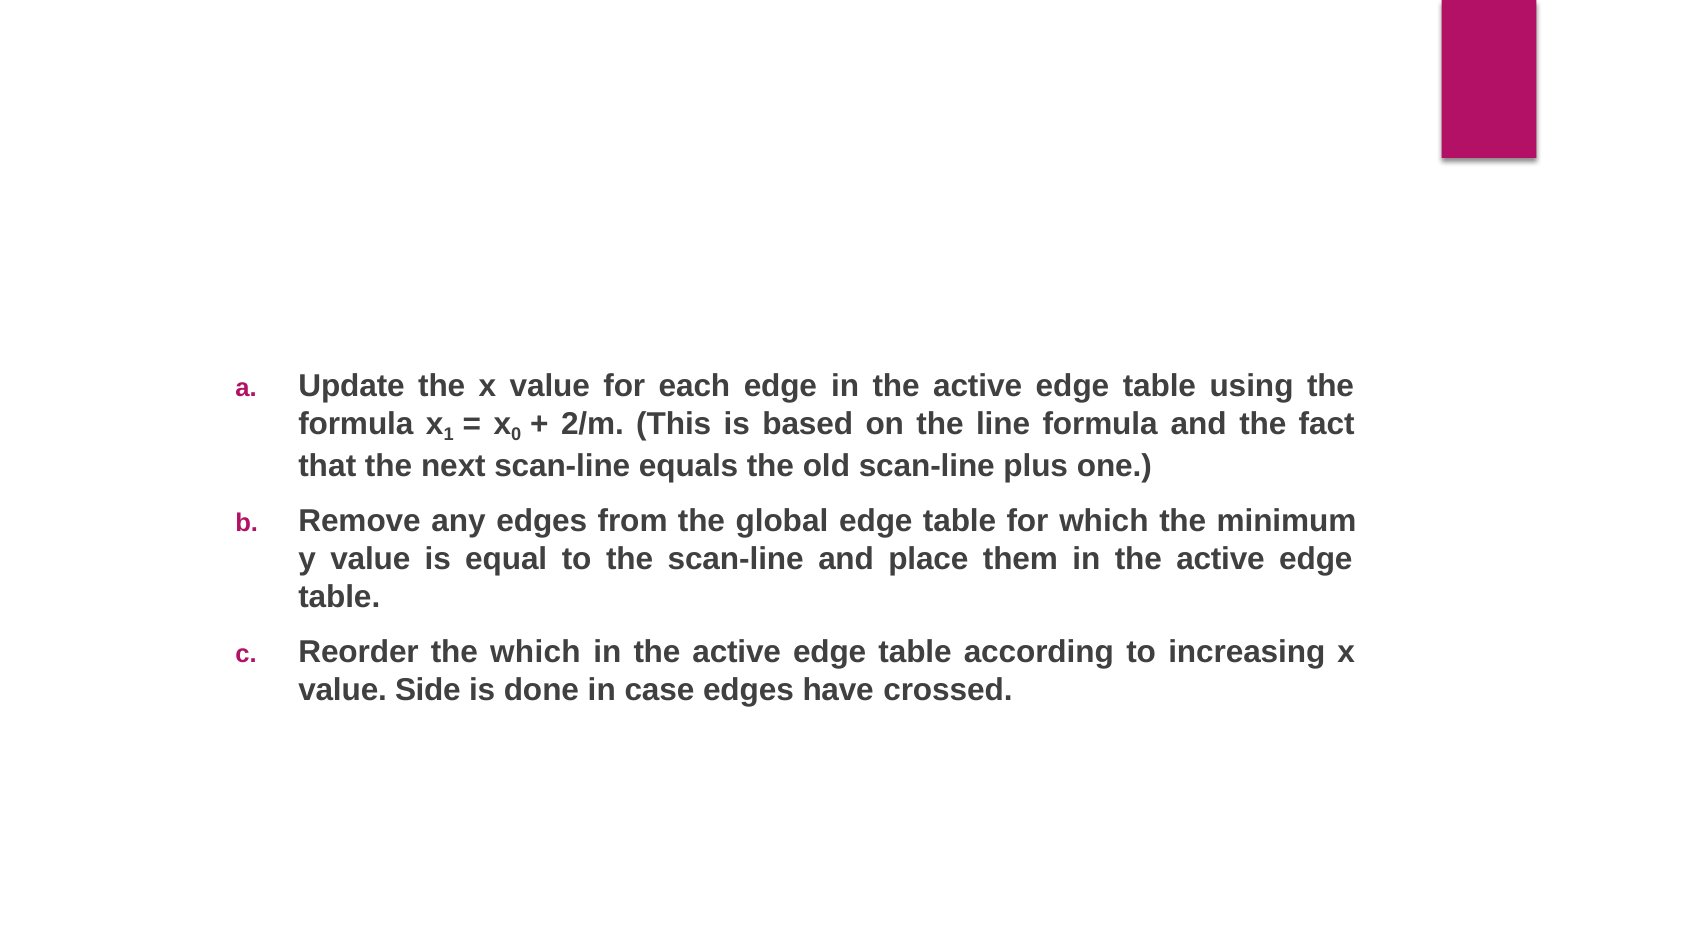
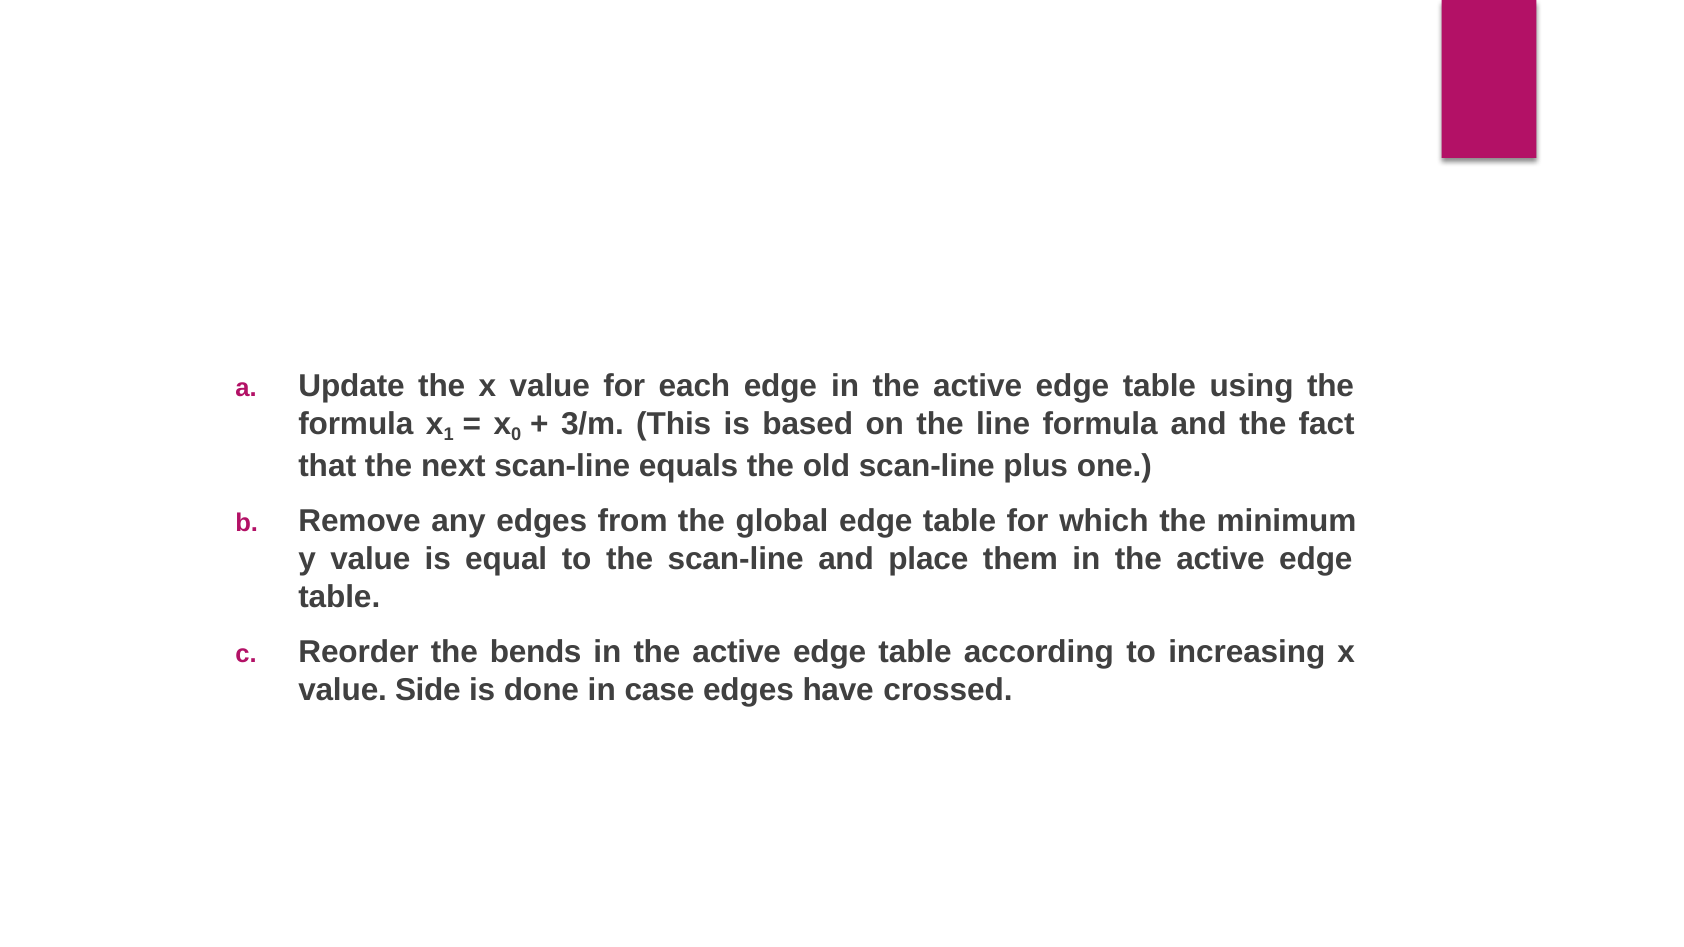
2/m: 2/m -> 3/m
the which: which -> bends
